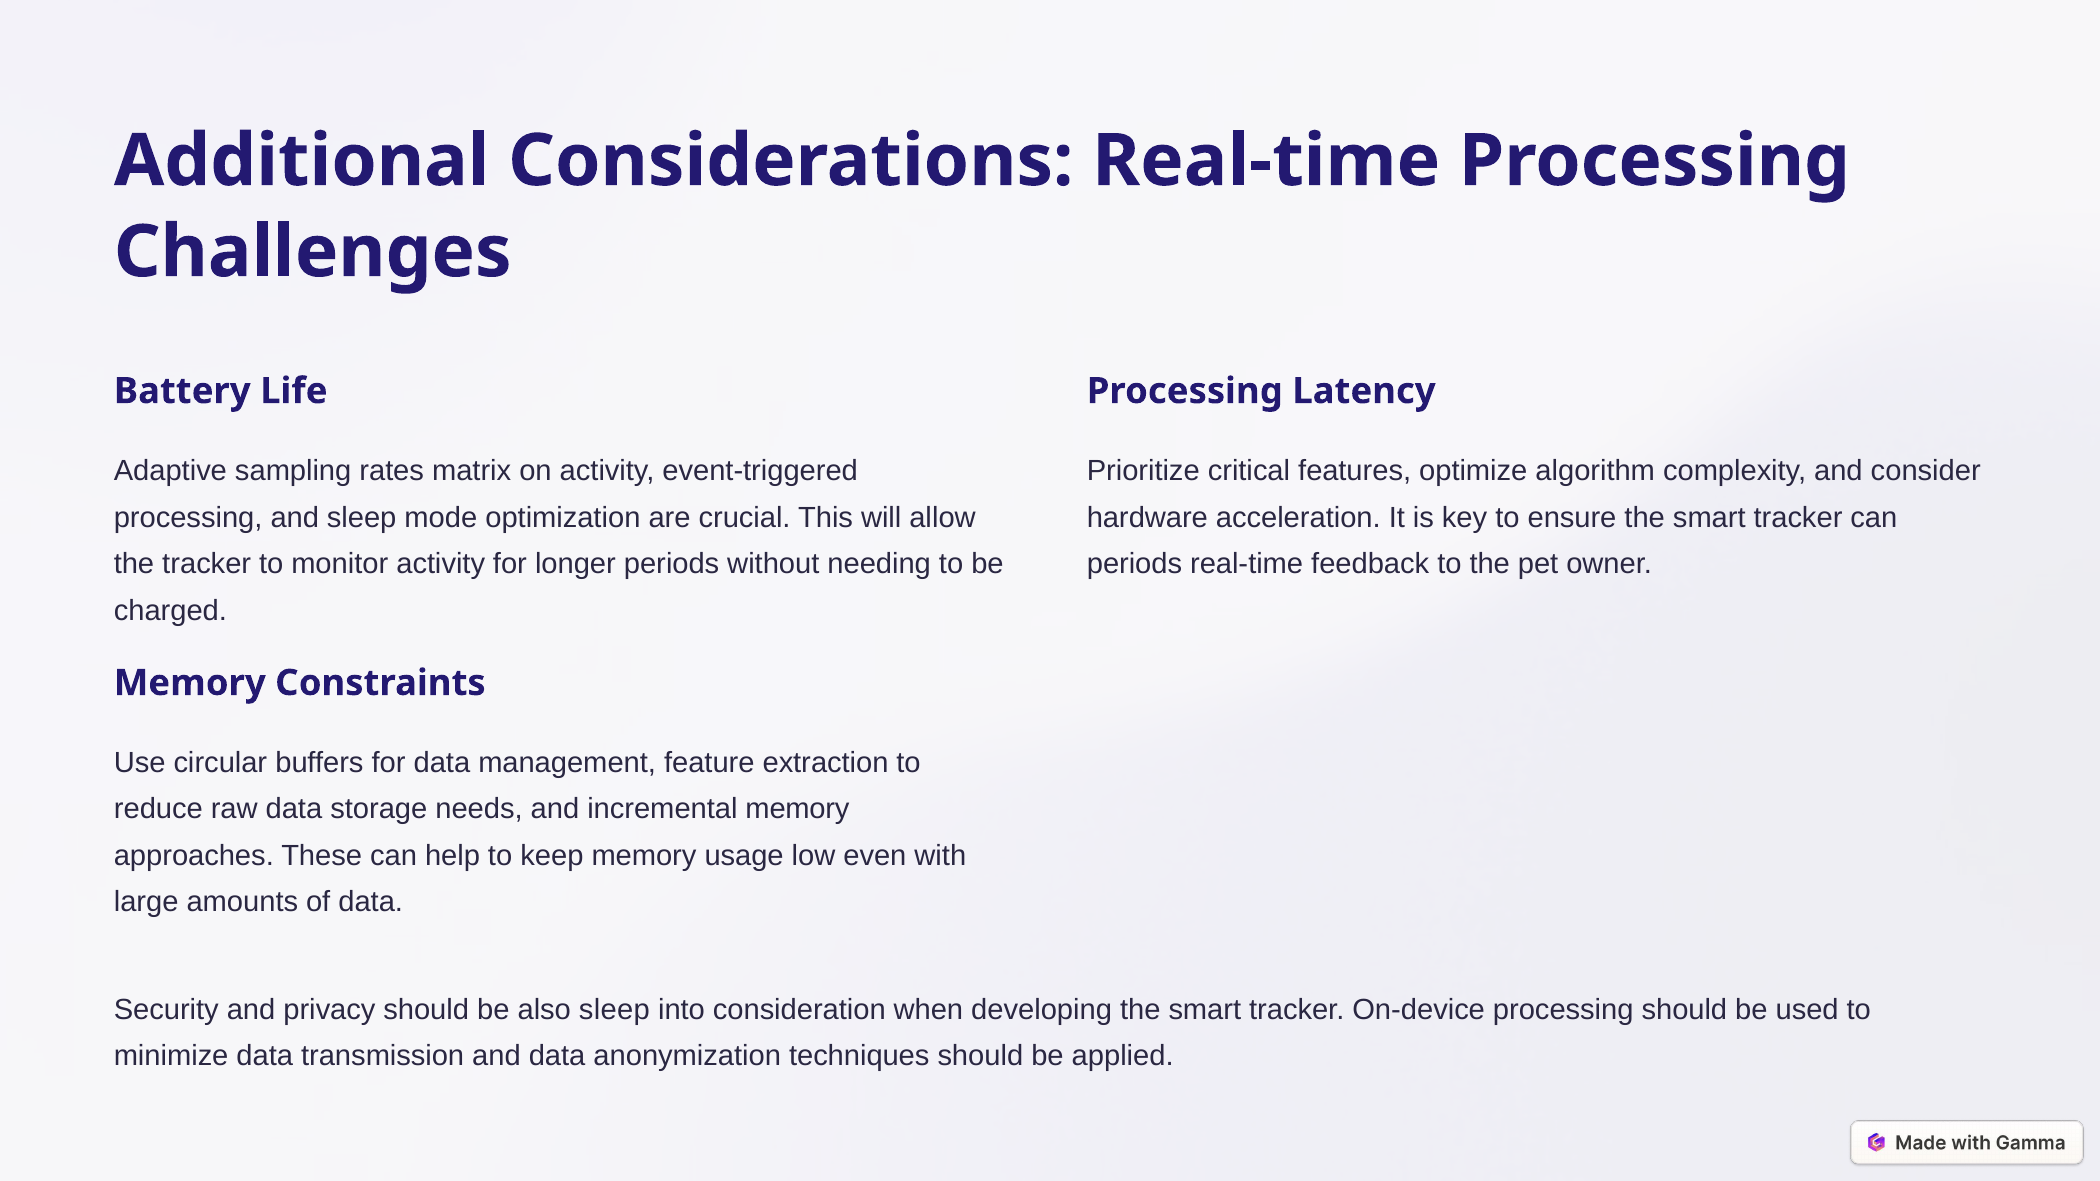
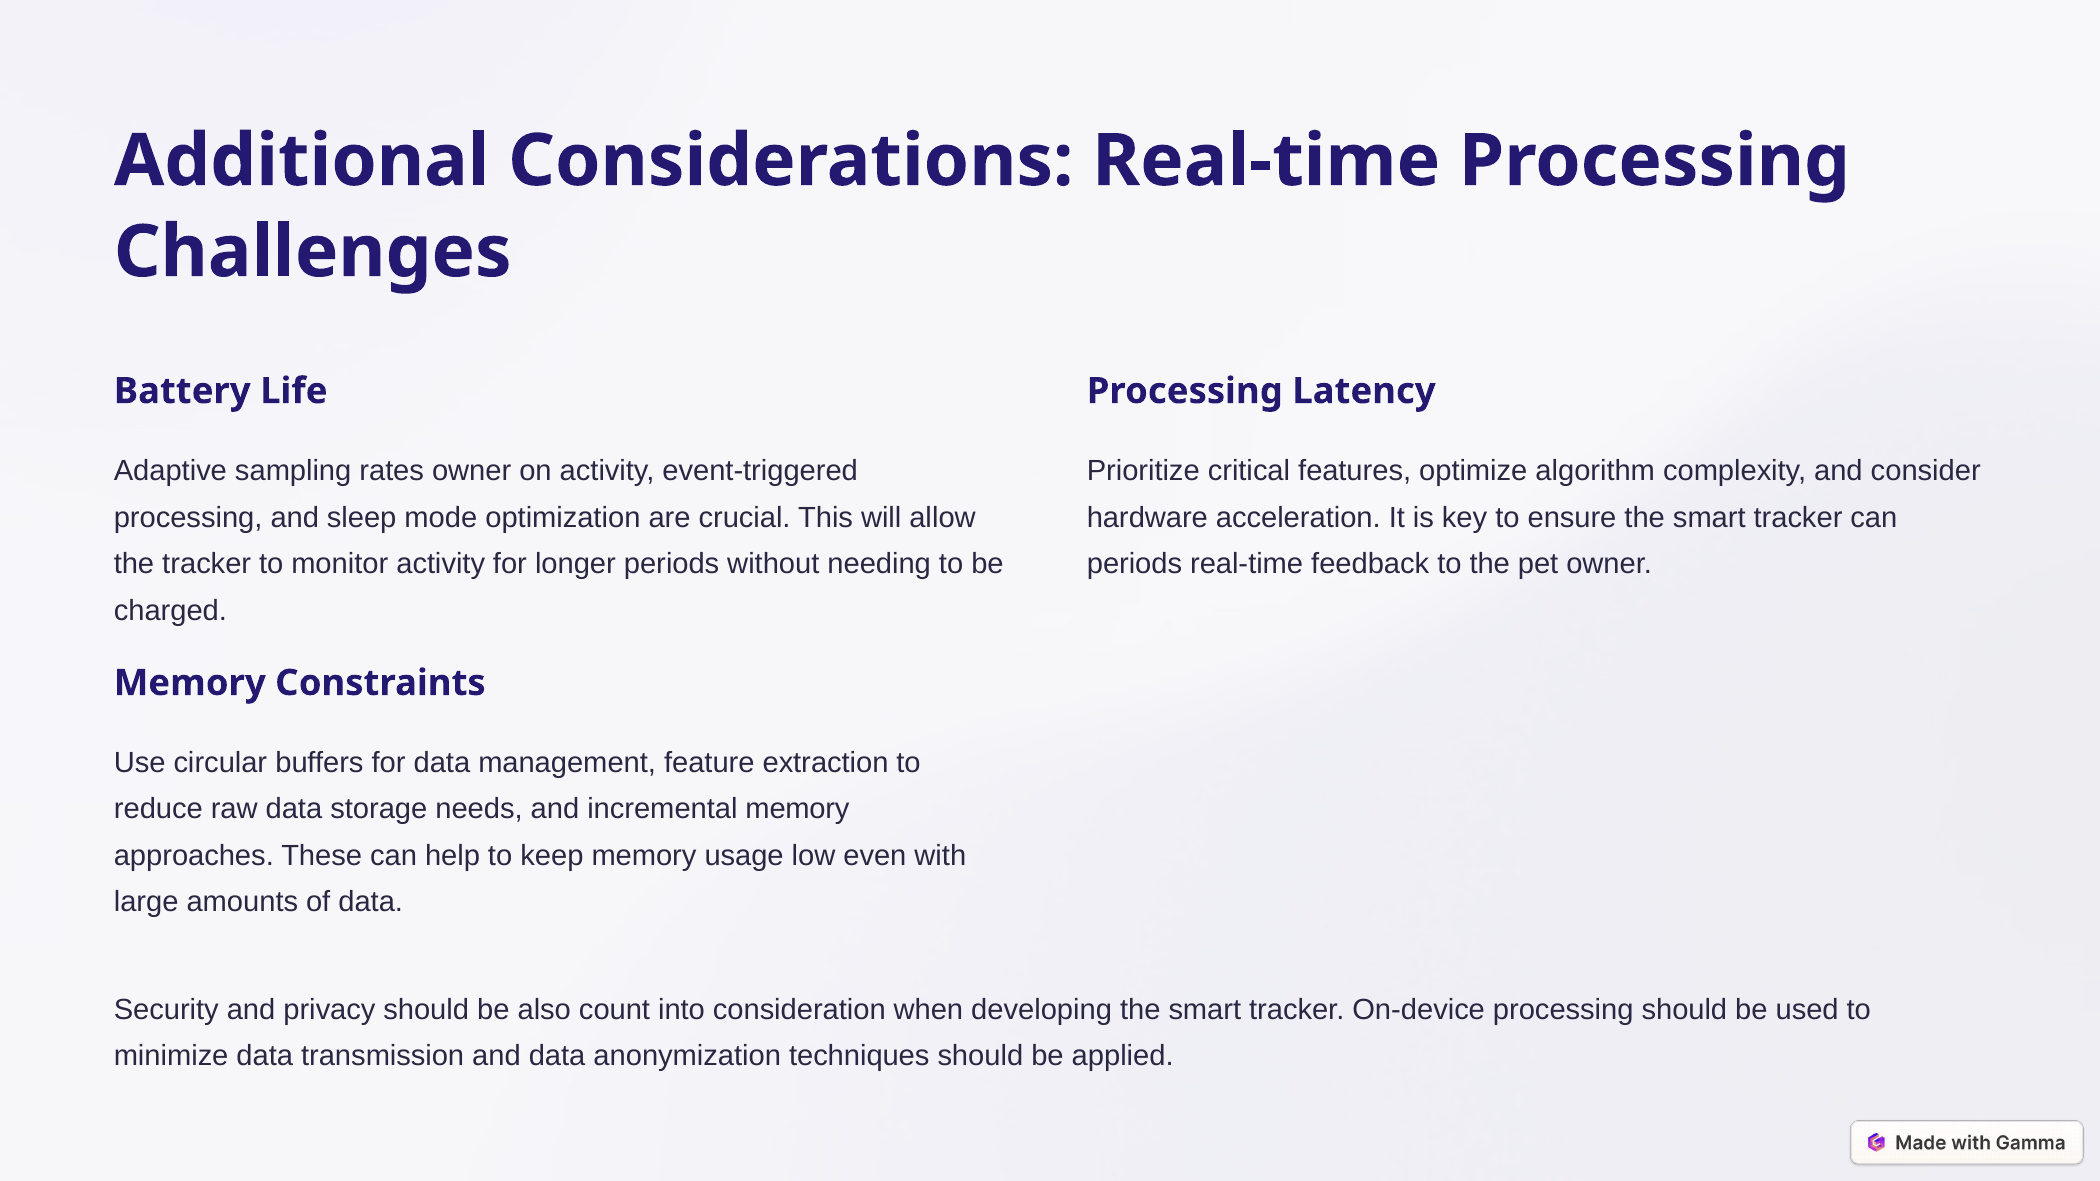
rates matrix: matrix -> owner
also sleep: sleep -> count
